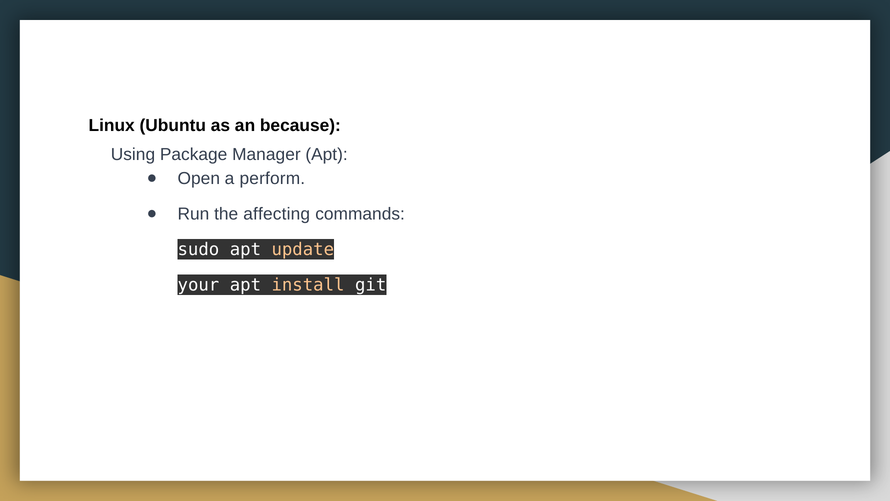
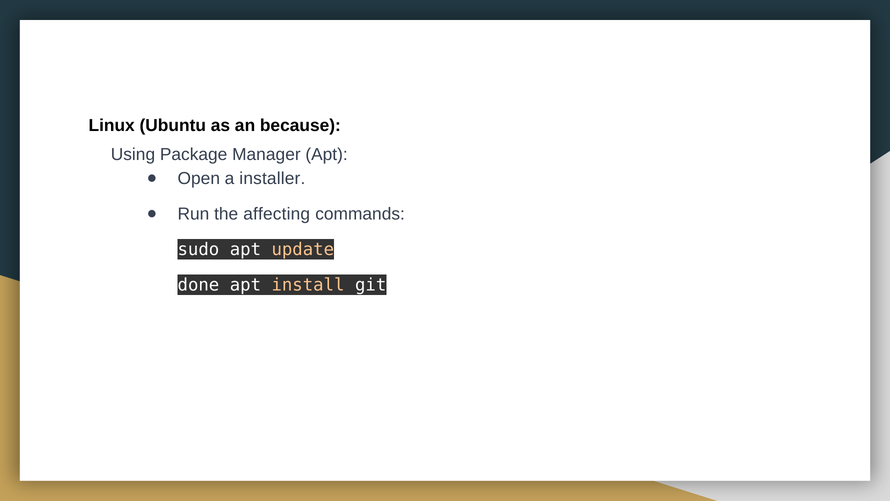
perform: perform -> installer
your: your -> done
